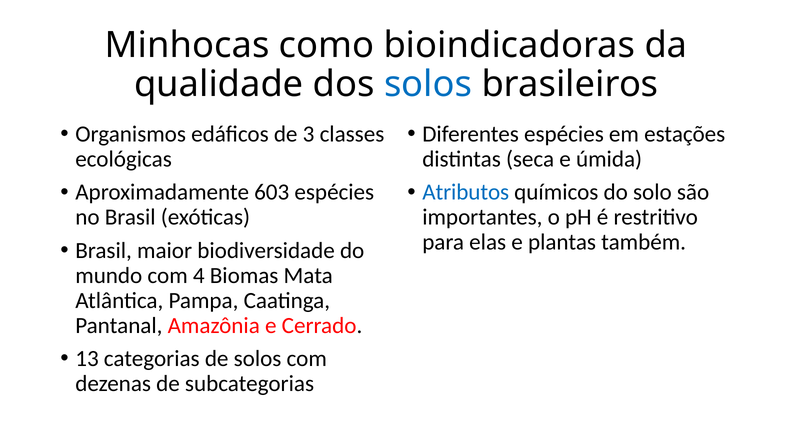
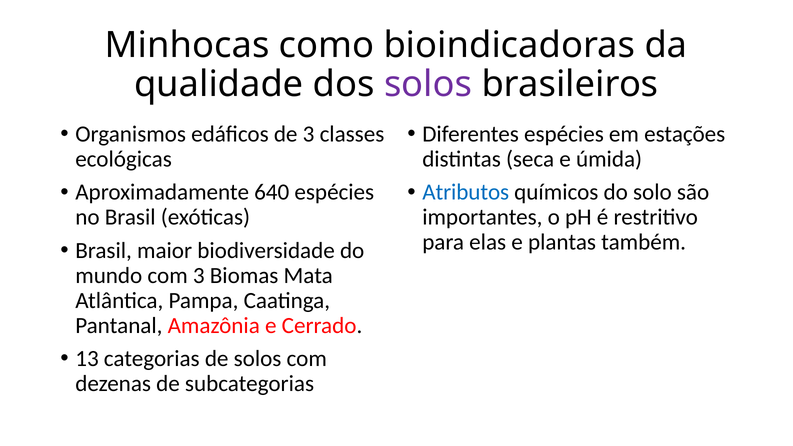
solos at (428, 84) colour: blue -> purple
603: 603 -> 640
com 4: 4 -> 3
